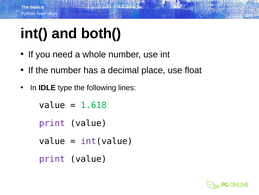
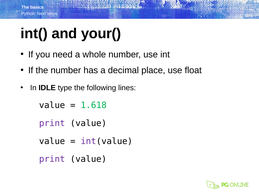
both(: both( -> your(
